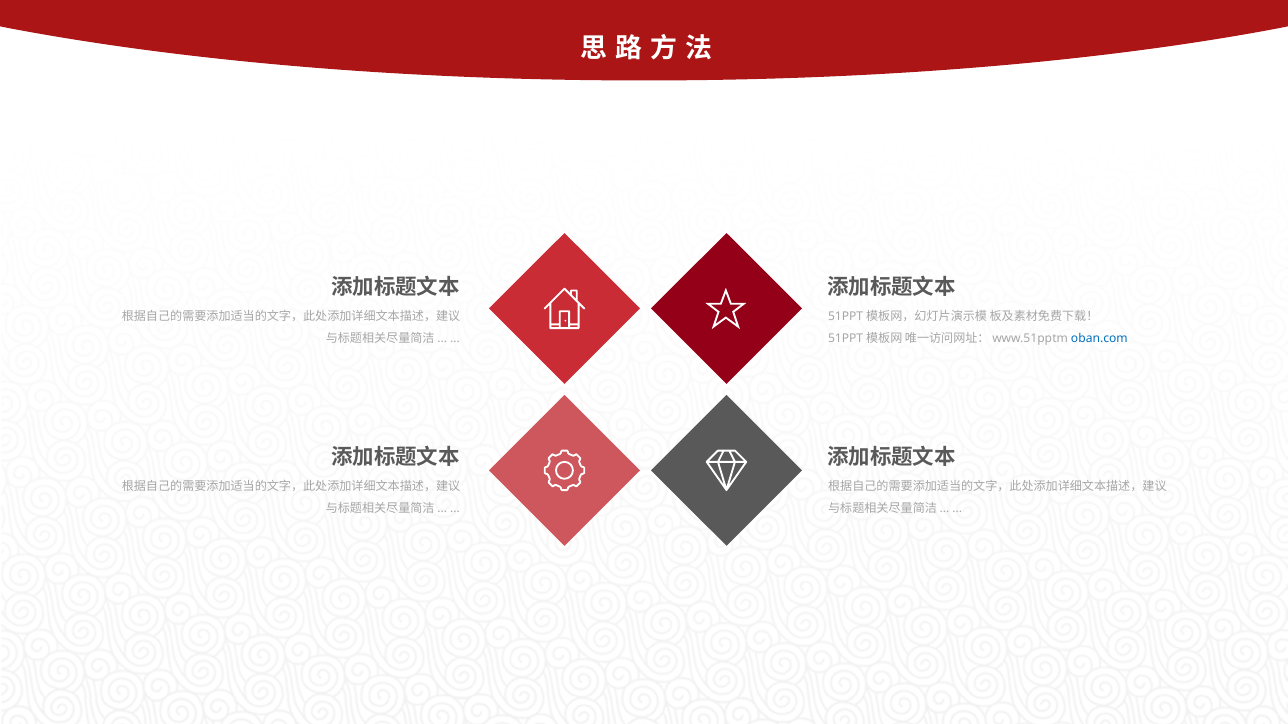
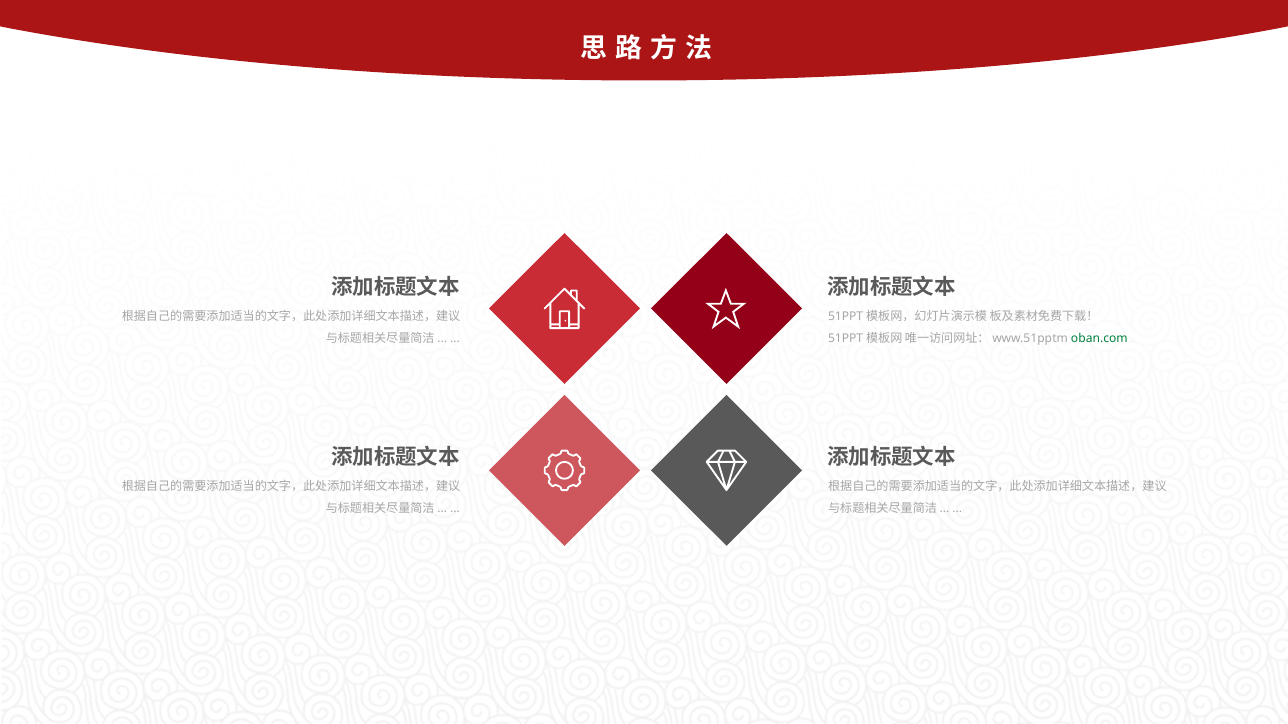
oban.com colour: blue -> green
